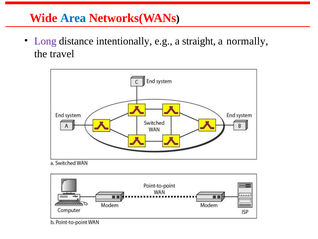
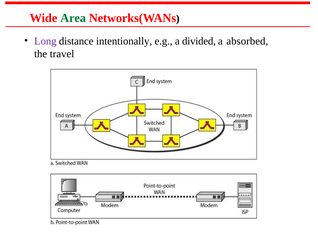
Area colour: blue -> green
straight: straight -> divided
normally: normally -> absorbed
